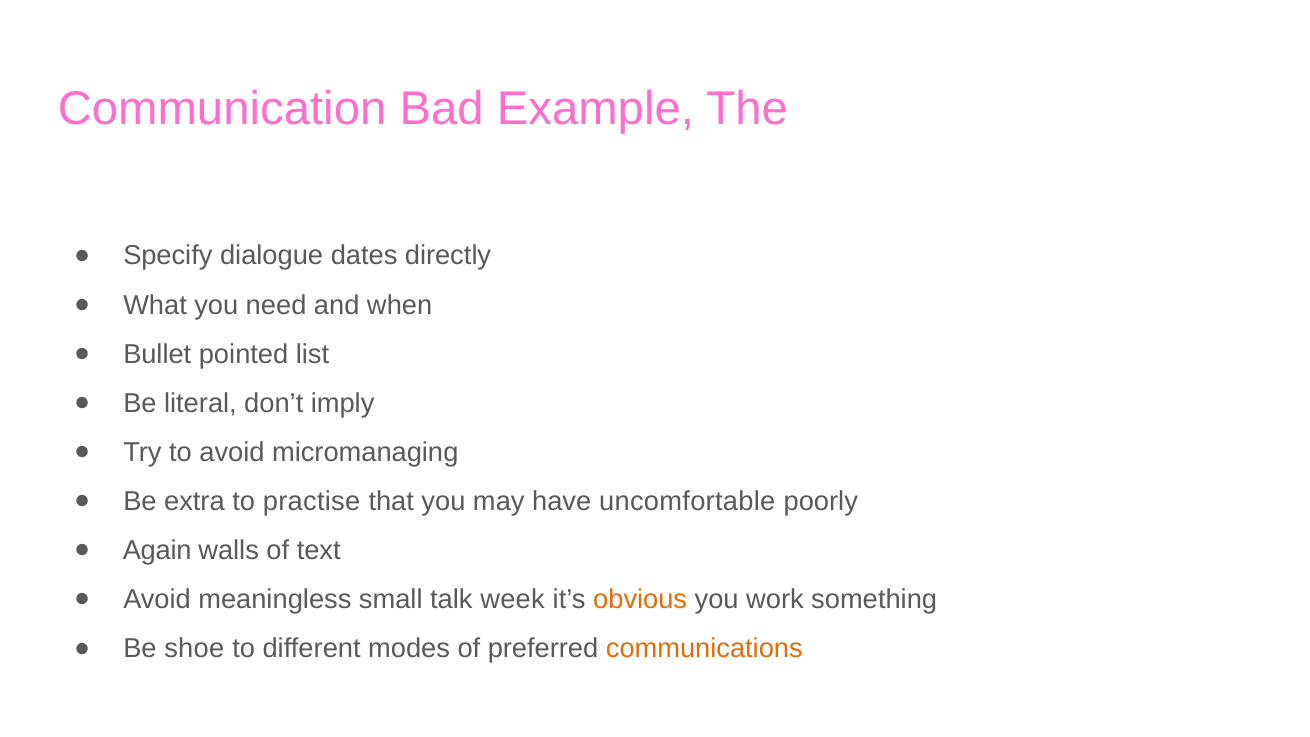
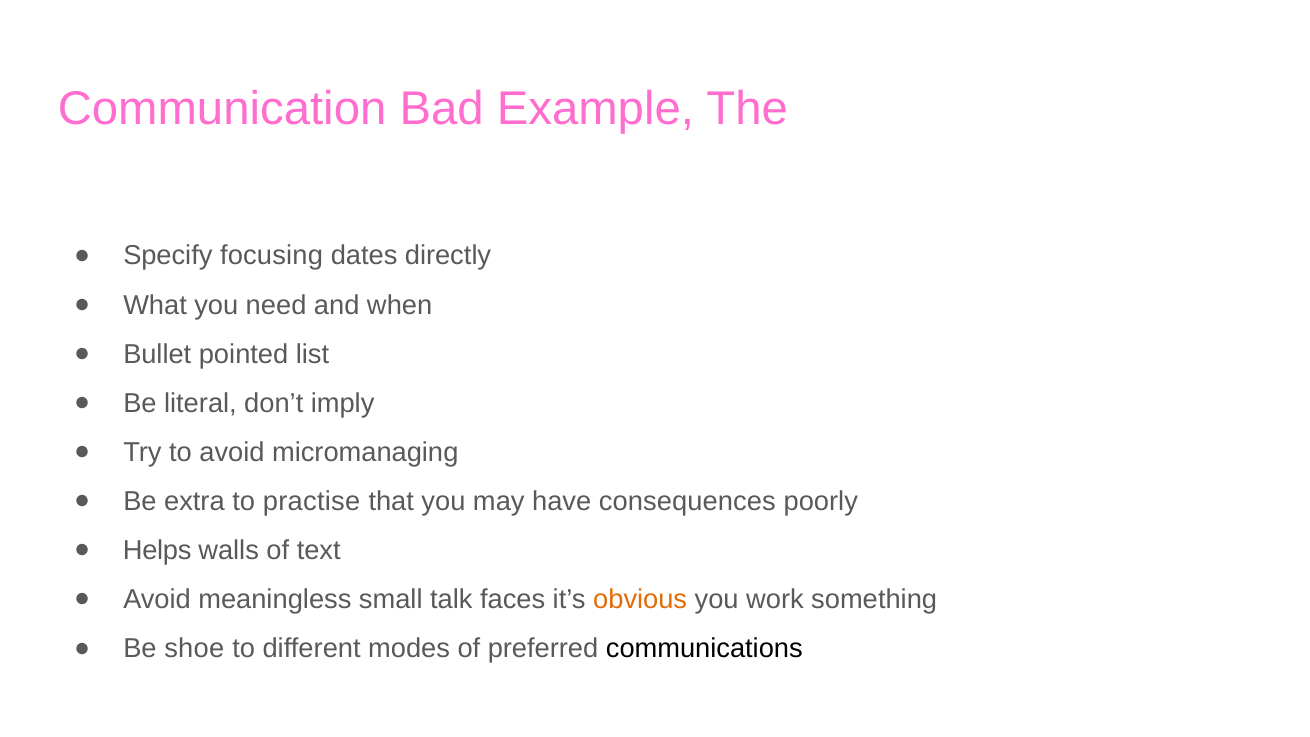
dialogue: dialogue -> focusing
uncomfortable: uncomfortable -> consequences
Again: Again -> Helps
week: week -> faces
communications colour: orange -> black
